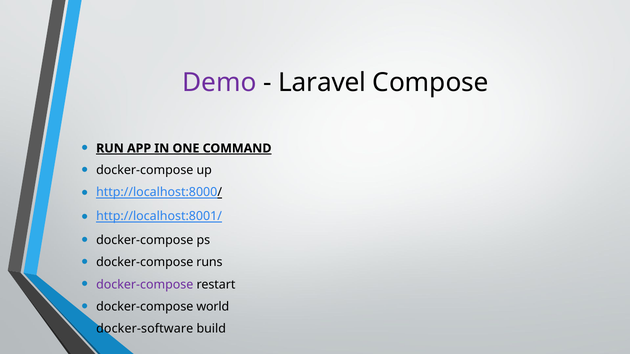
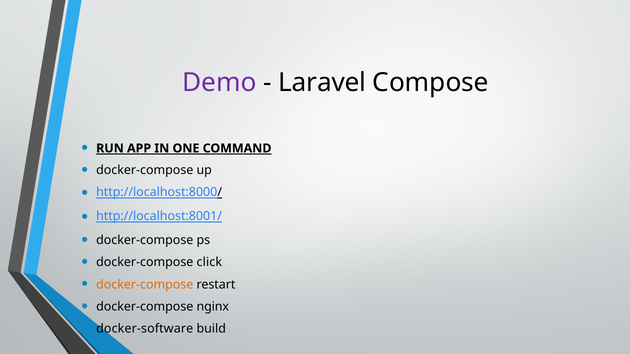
runs: runs -> click
docker-compose at (145, 285) colour: purple -> orange
world: world -> nginx
